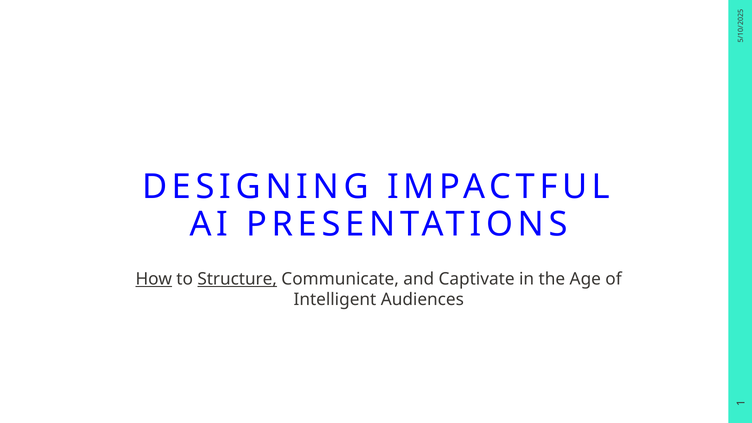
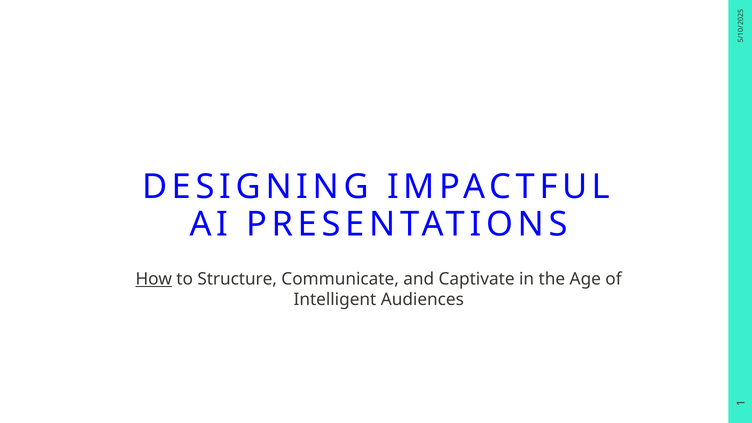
Structure underline: present -> none
